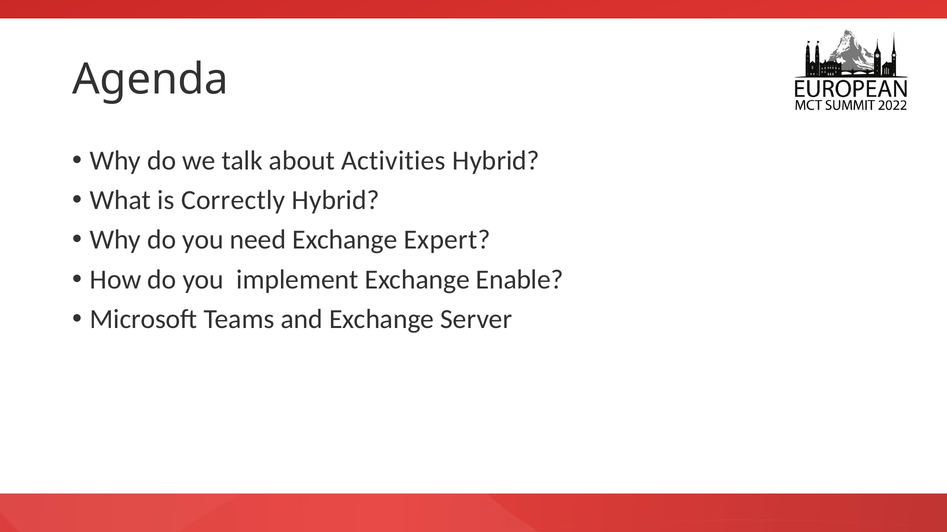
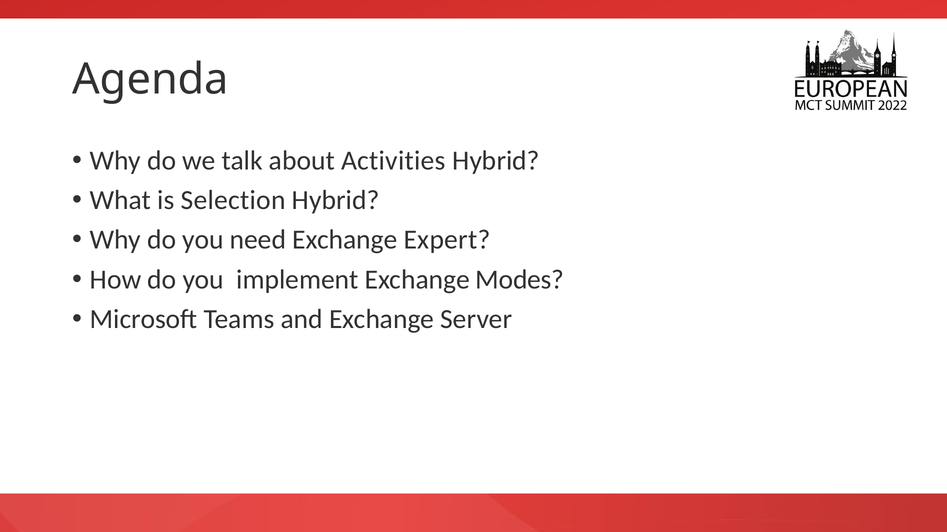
Correctly: Correctly -> Selection
Enable: Enable -> Modes
